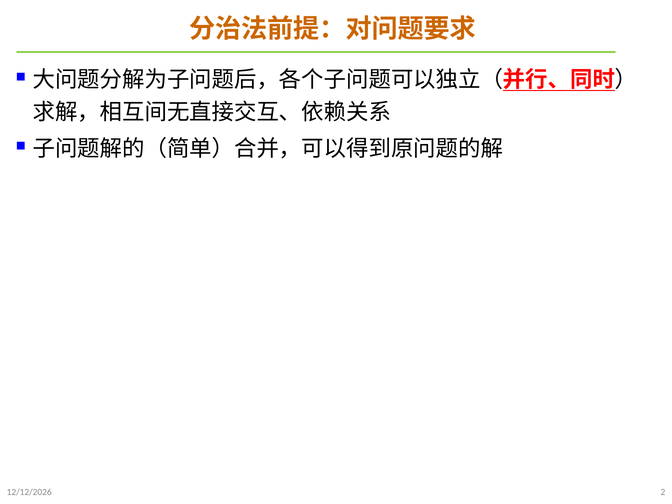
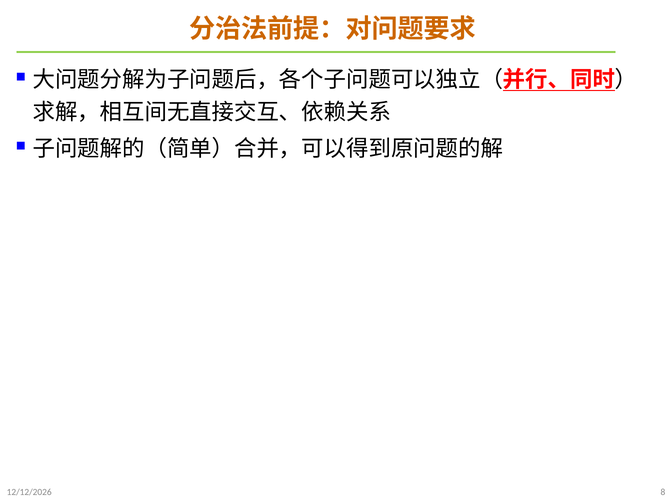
2: 2 -> 8
